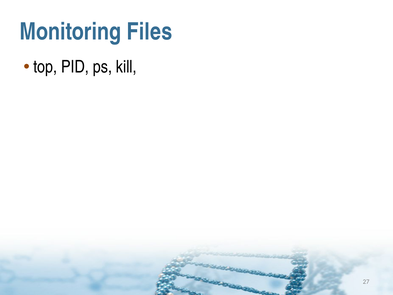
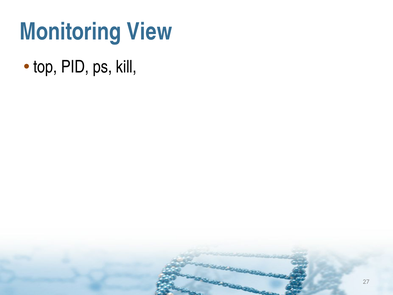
Files: Files -> View
